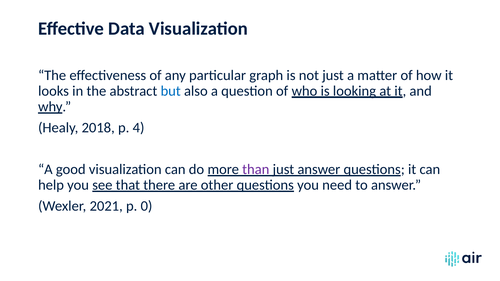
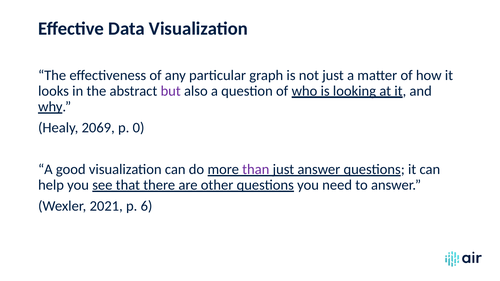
but colour: blue -> purple
2018: 2018 -> 2069
4: 4 -> 0
0: 0 -> 6
